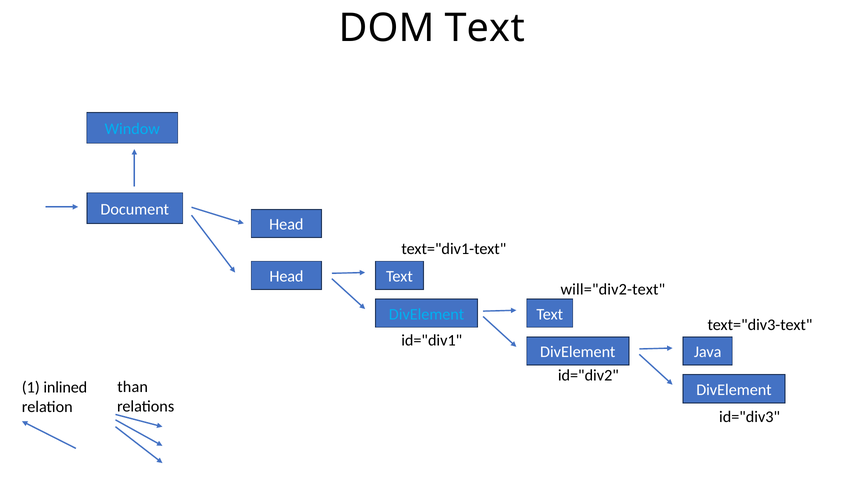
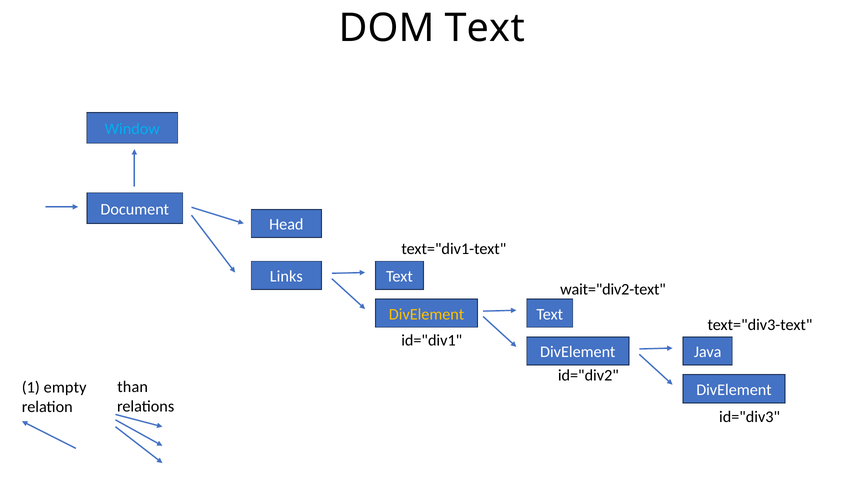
Head at (286, 277): Head -> Links
will="div2-text: will="div2-text -> wait="div2-text
DivElement at (427, 314) colour: light blue -> yellow
inlined: inlined -> empty
